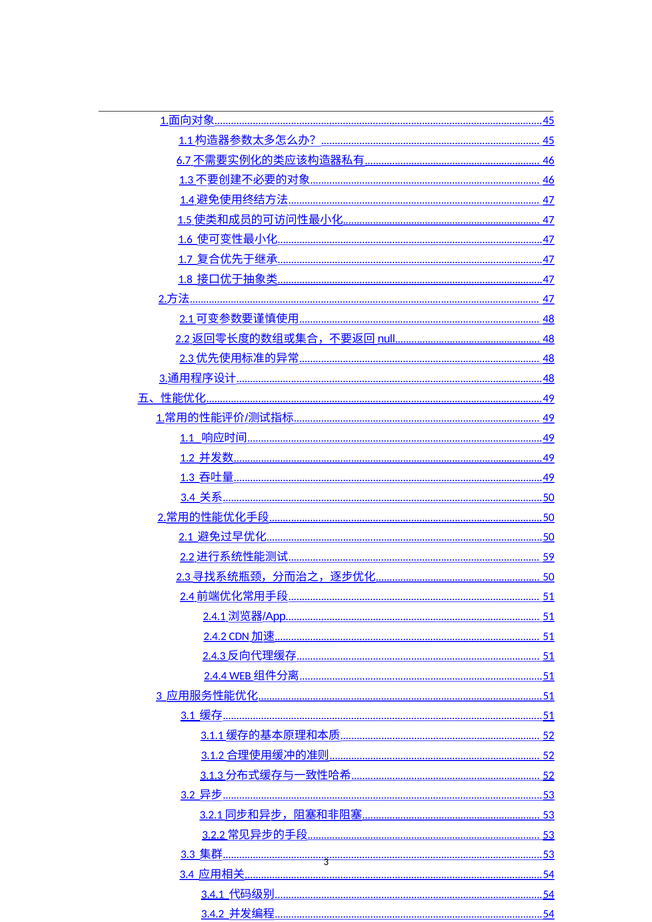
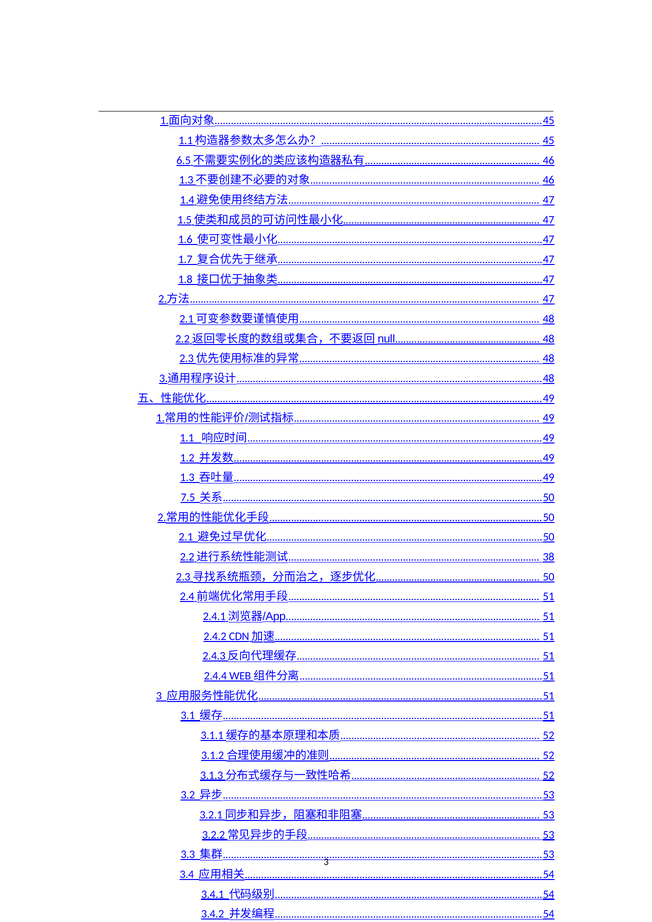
6.7: 6.7 -> 6.5
3.4 at (188, 498): 3.4 -> 7.5
59: 59 -> 38
